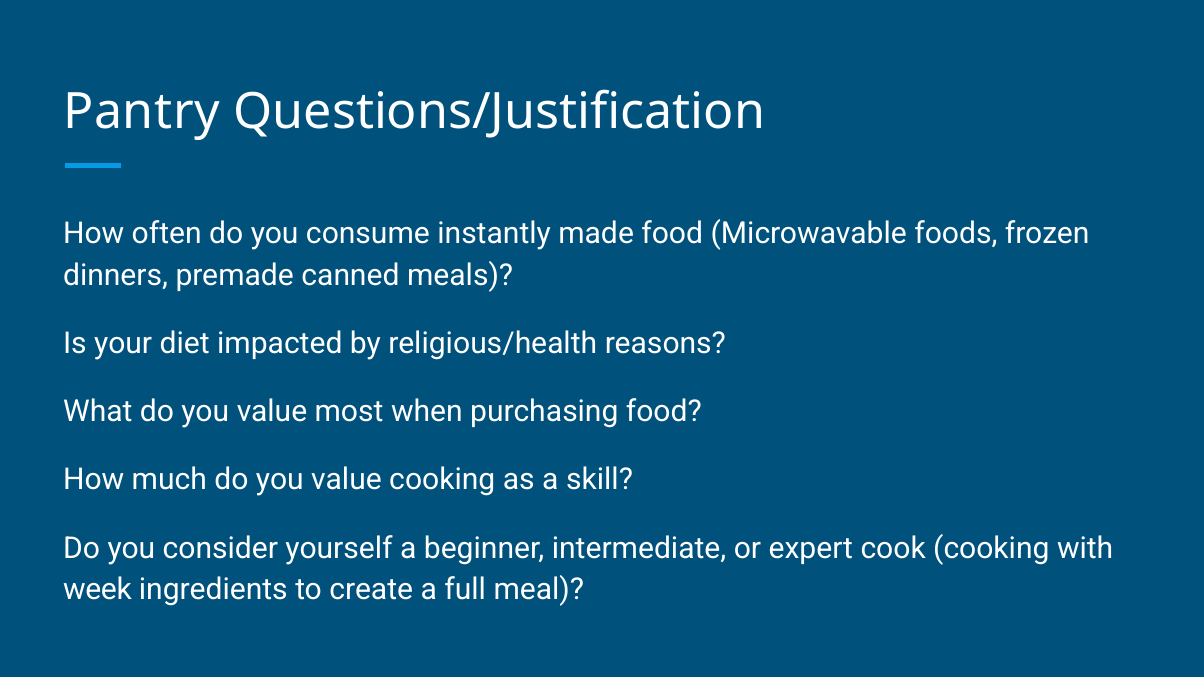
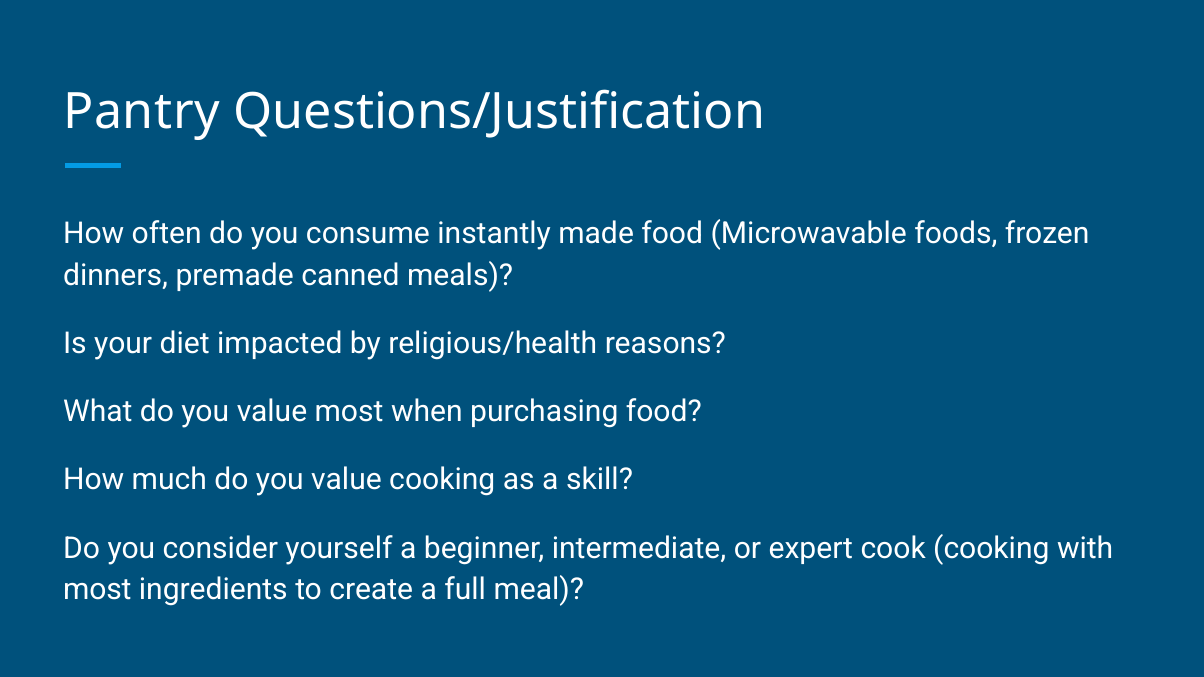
week at (97, 590): week -> most
